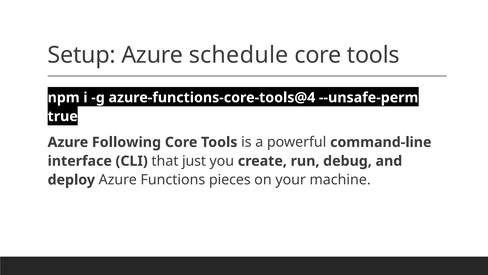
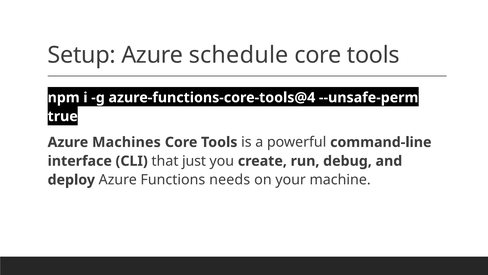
Following: Following -> Machines
pieces: pieces -> needs
